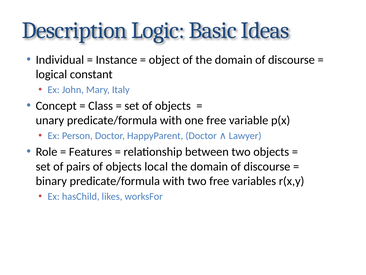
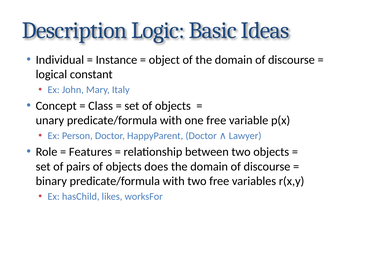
local: local -> does
